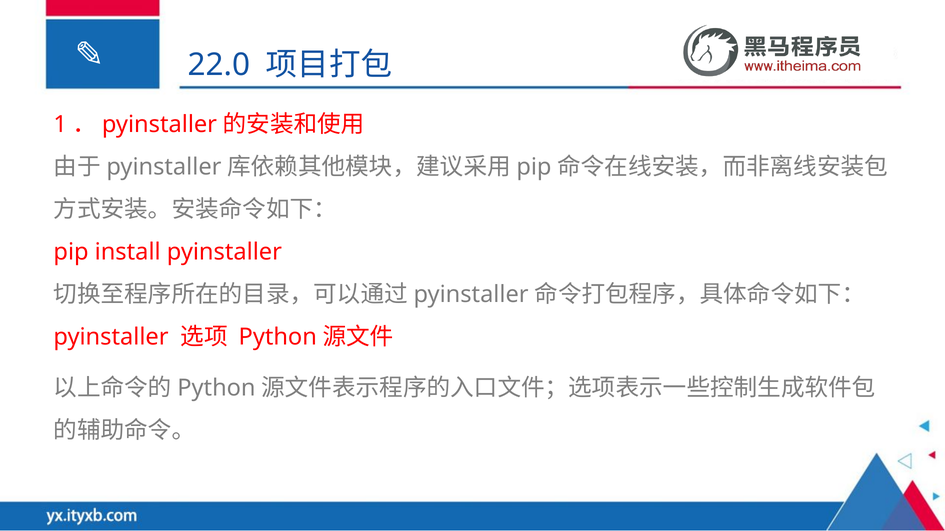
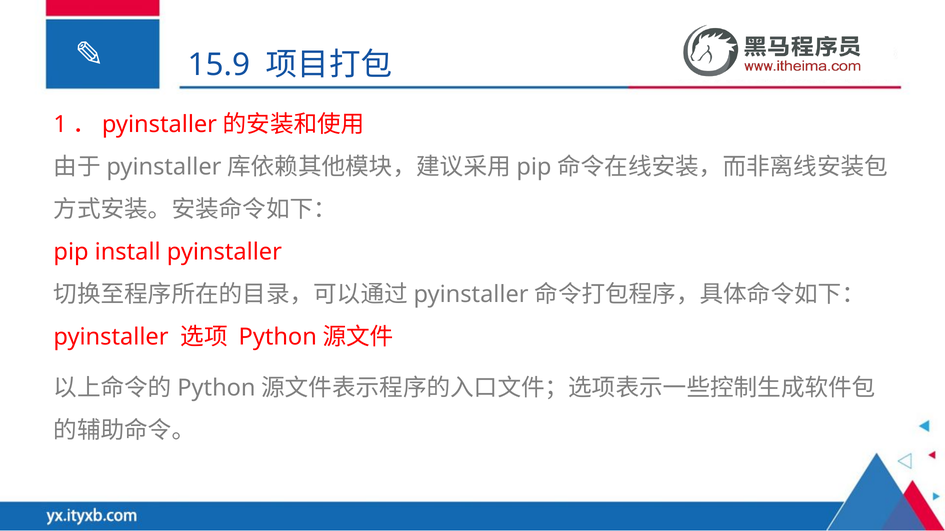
22.0: 22.0 -> 15.9
